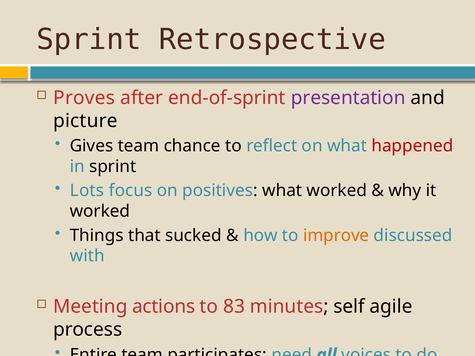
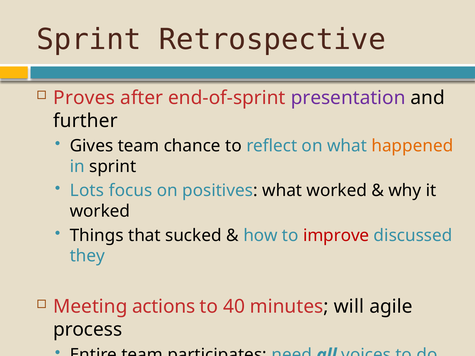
picture: picture -> further
happened colour: red -> orange
improve colour: orange -> red
with: with -> they
83: 83 -> 40
self: self -> will
